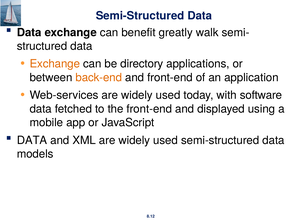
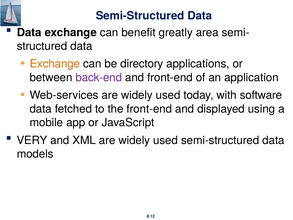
walk: walk -> area
back-end colour: orange -> purple
DATA at (32, 140): DATA -> VERY
